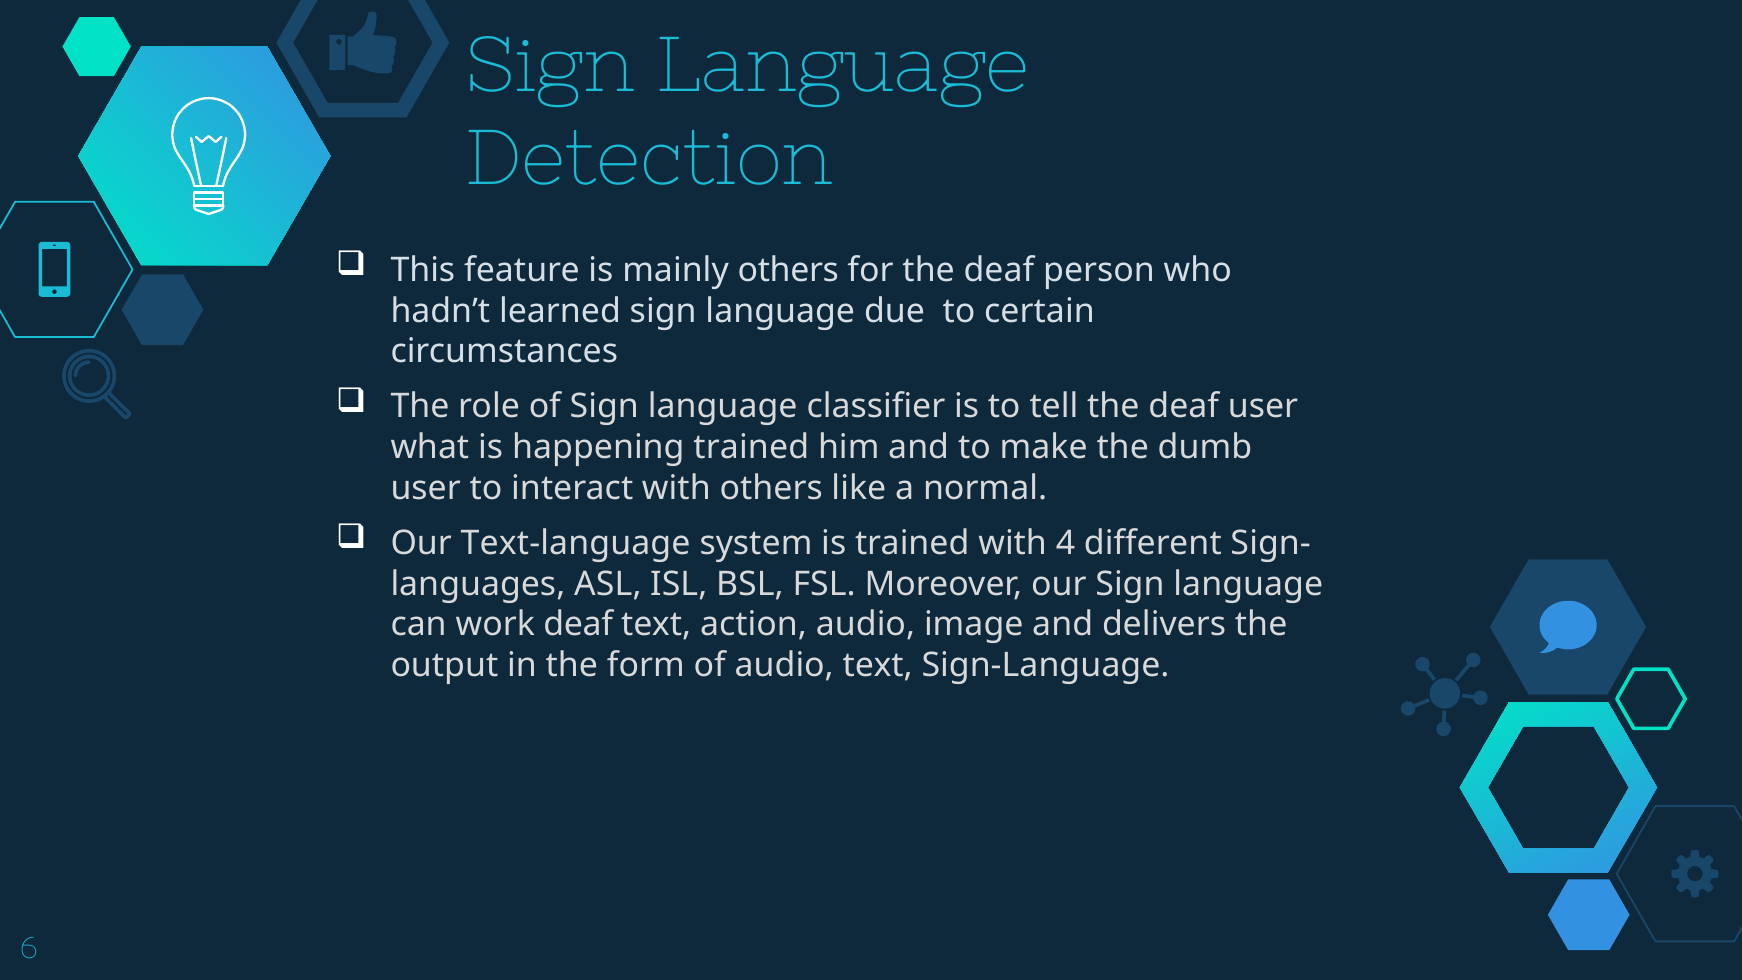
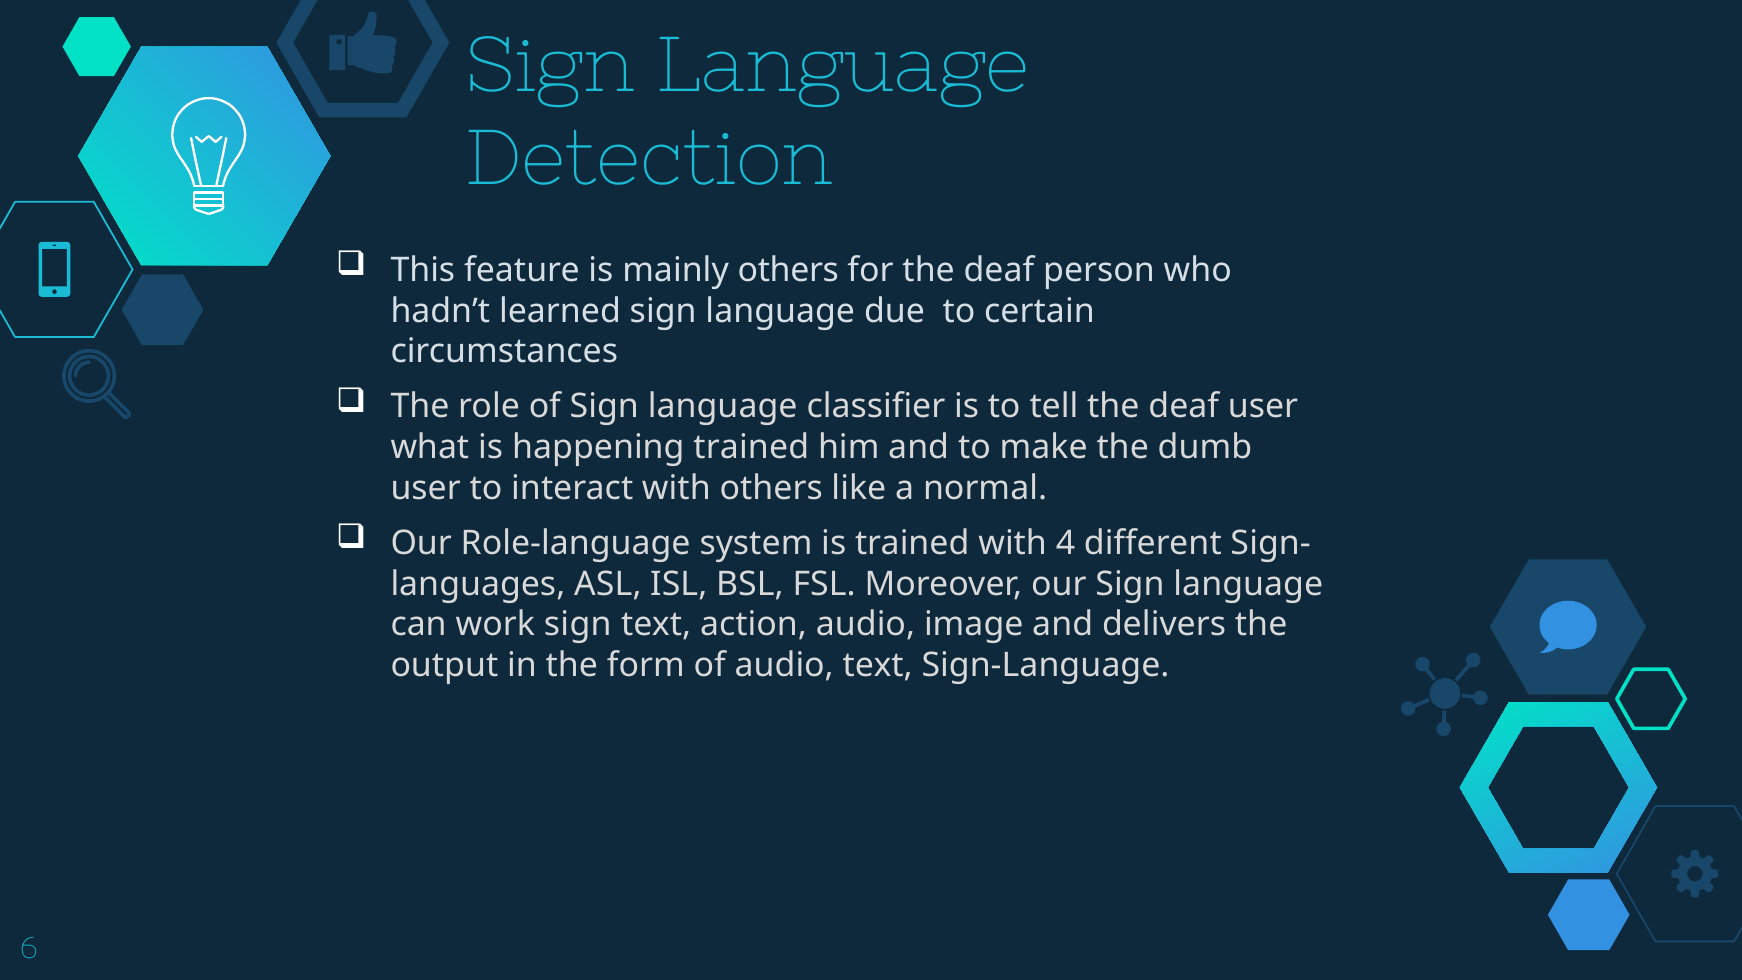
Text-language: Text-language -> Role-language
work deaf: deaf -> sign
